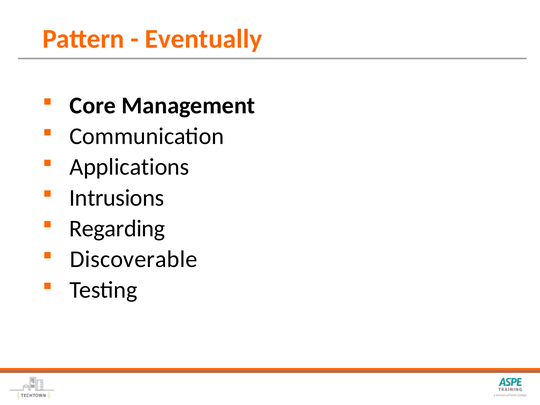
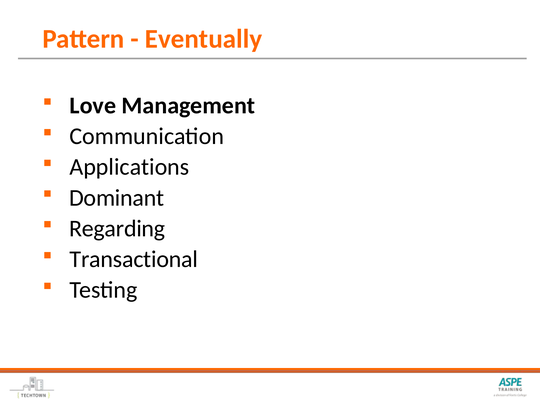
Core: Core -> Love
Intrusions: Intrusions -> Dominant
Discoverable: Discoverable -> Transactional
